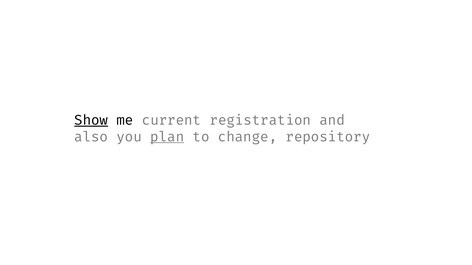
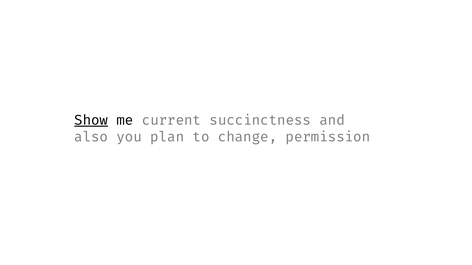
registration: registration -> succinctness
plan underline: present -> none
repository: repository -> permission
